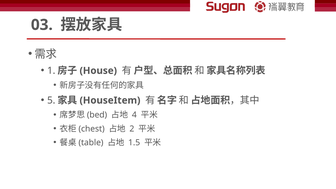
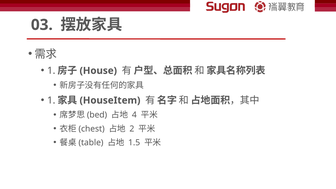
5 at (51, 100): 5 -> 1
